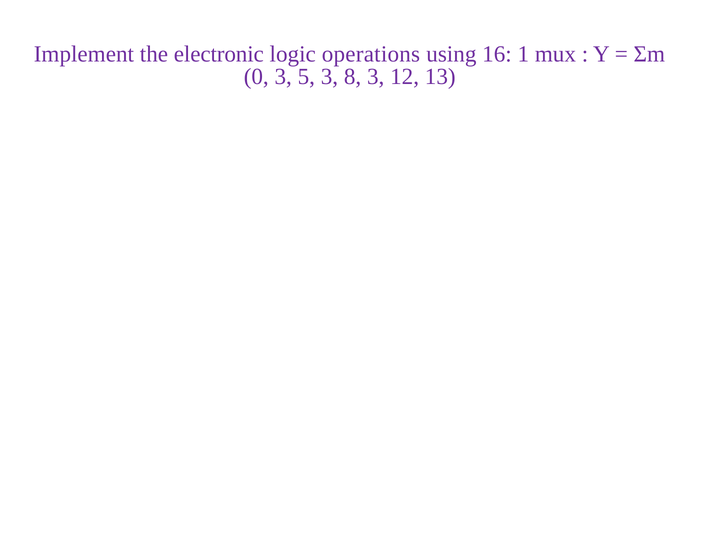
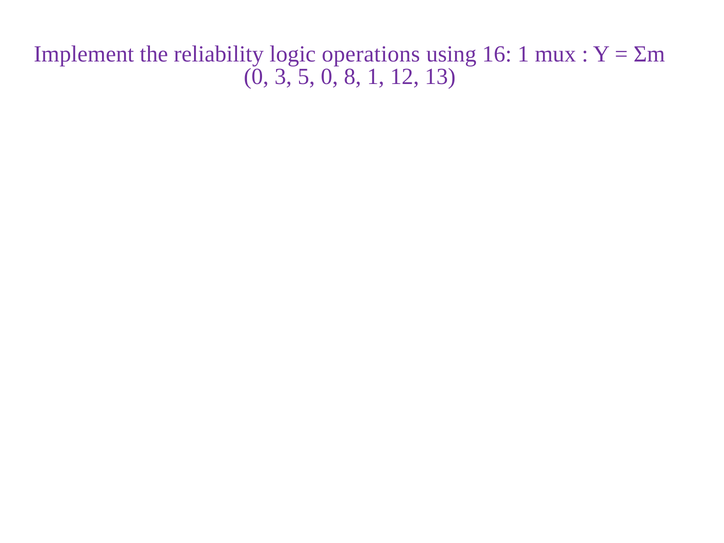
electronic: electronic -> reliability
5 3: 3 -> 0
8 3: 3 -> 1
